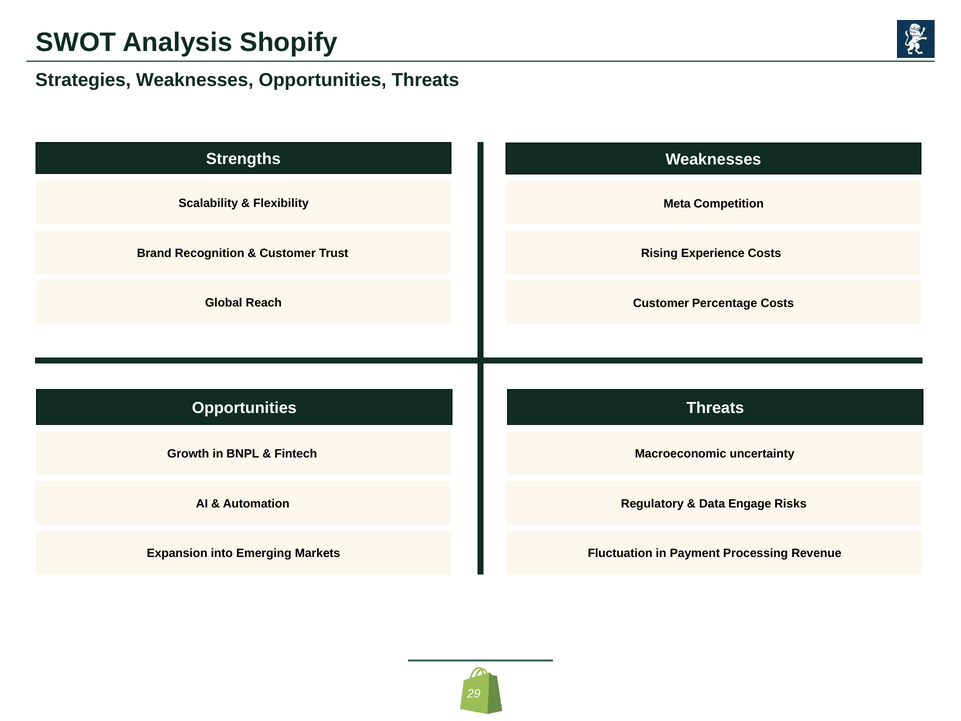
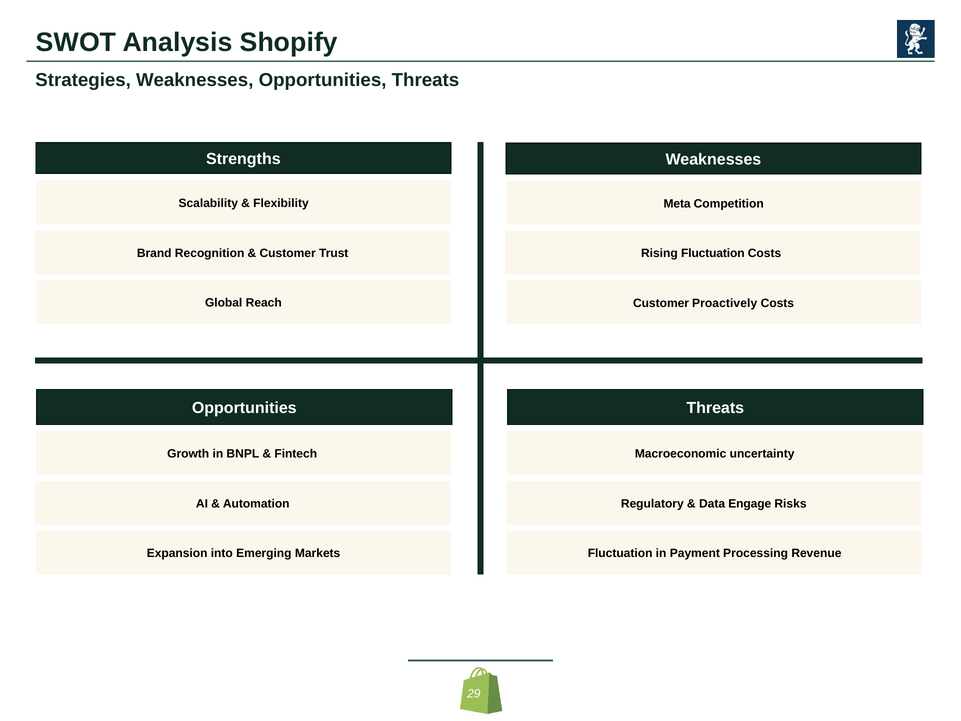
Rising Experience: Experience -> Fluctuation
Percentage: Percentage -> Proactively
